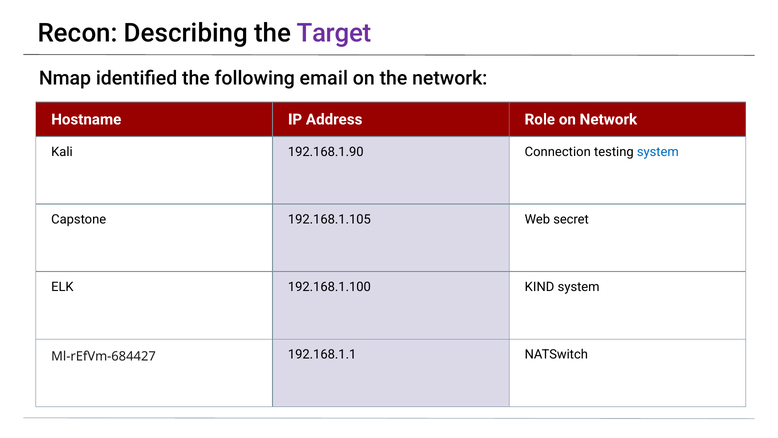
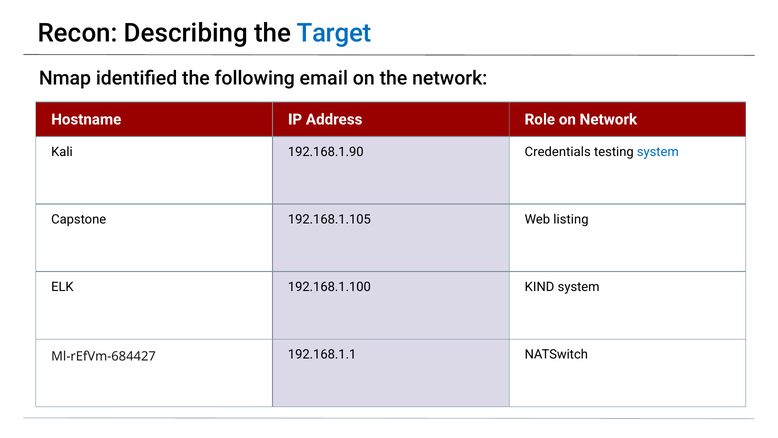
Target colour: purple -> blue
Connection: Connection -> Credentials
secret: secret -> listing
